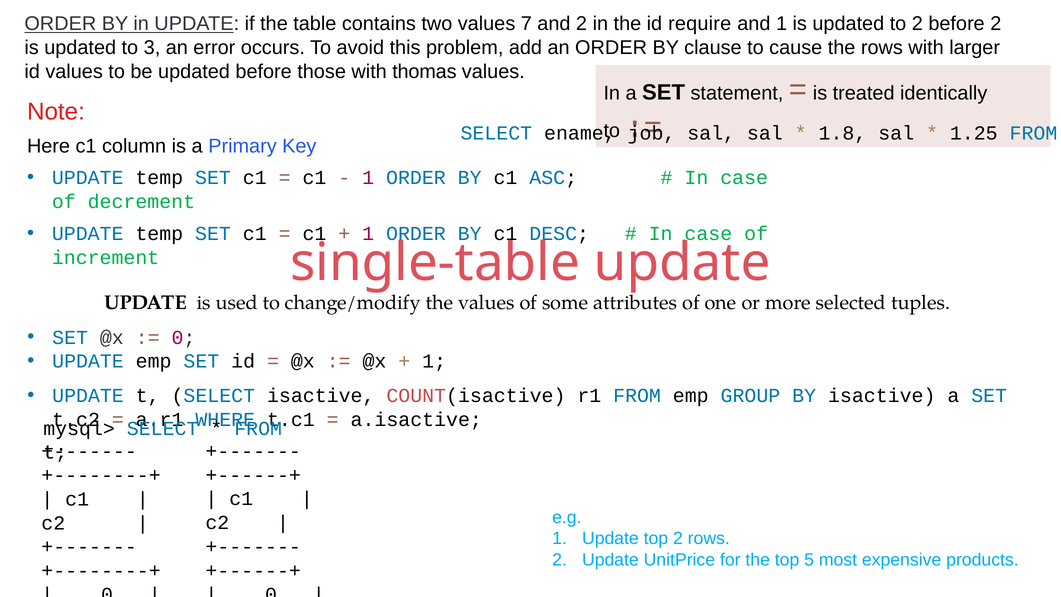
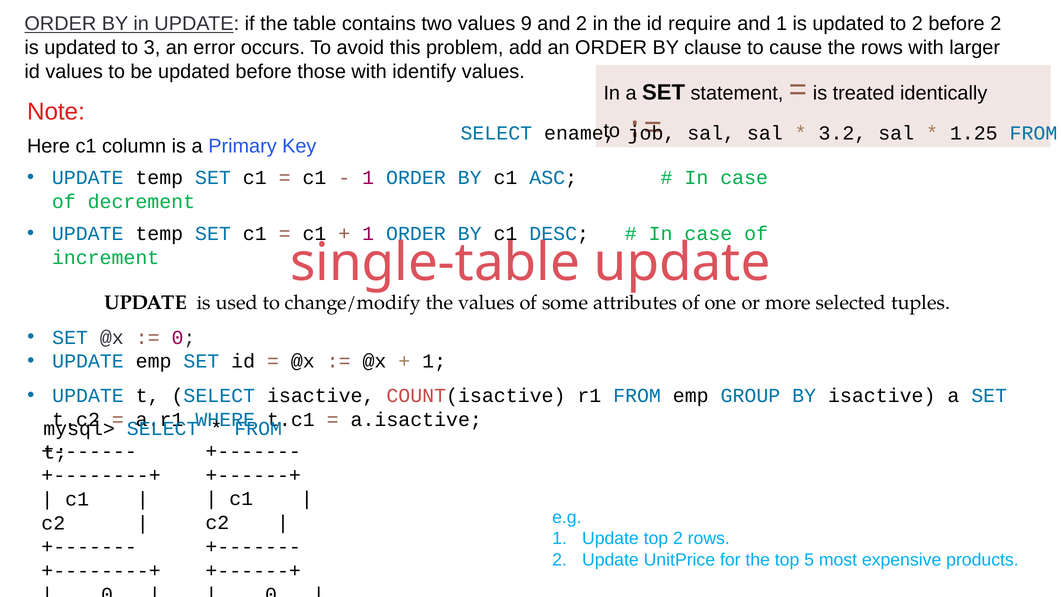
7: 7 -> 9
thomas: thomas -> identify
1.8: 1.8 -> 3.2
